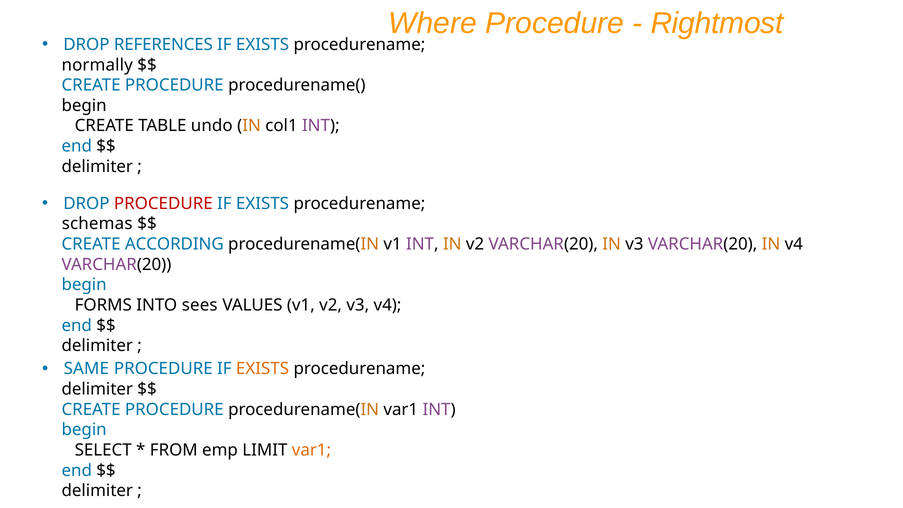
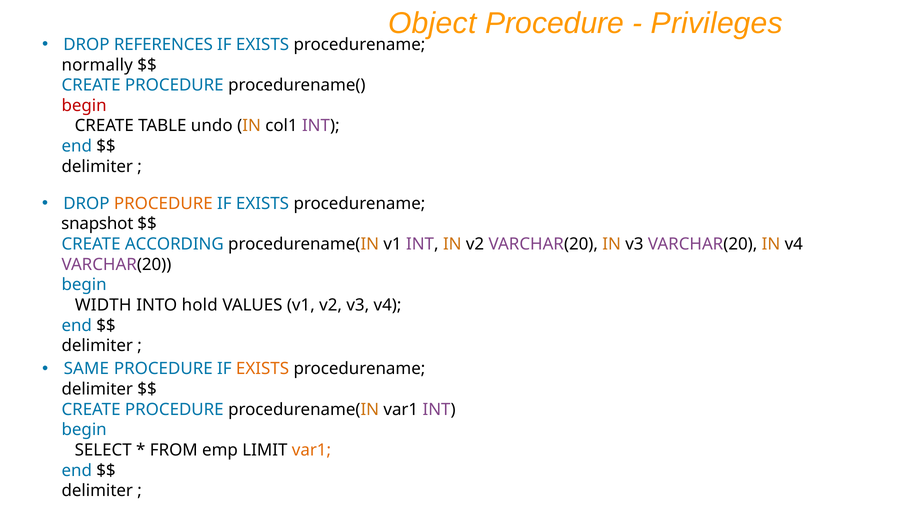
Where: Where -> Object
Rightmost: Rightmost -> Privileges
begin at (84, 106) colour: black -> red
PROCEDURE at (163, 204) colour: red -> orange
schemas: schemas -> snapshot
FORMS: FORMS -> WIDTH
sees: sees -> hold
